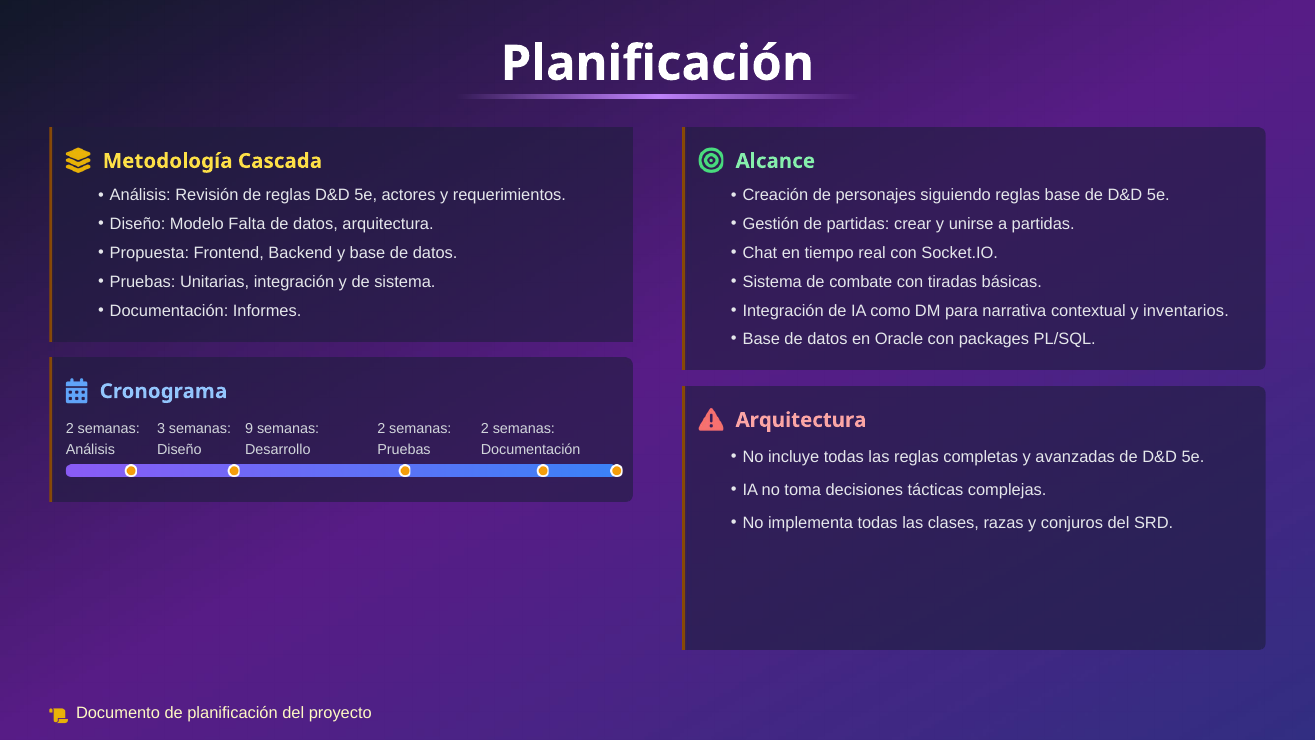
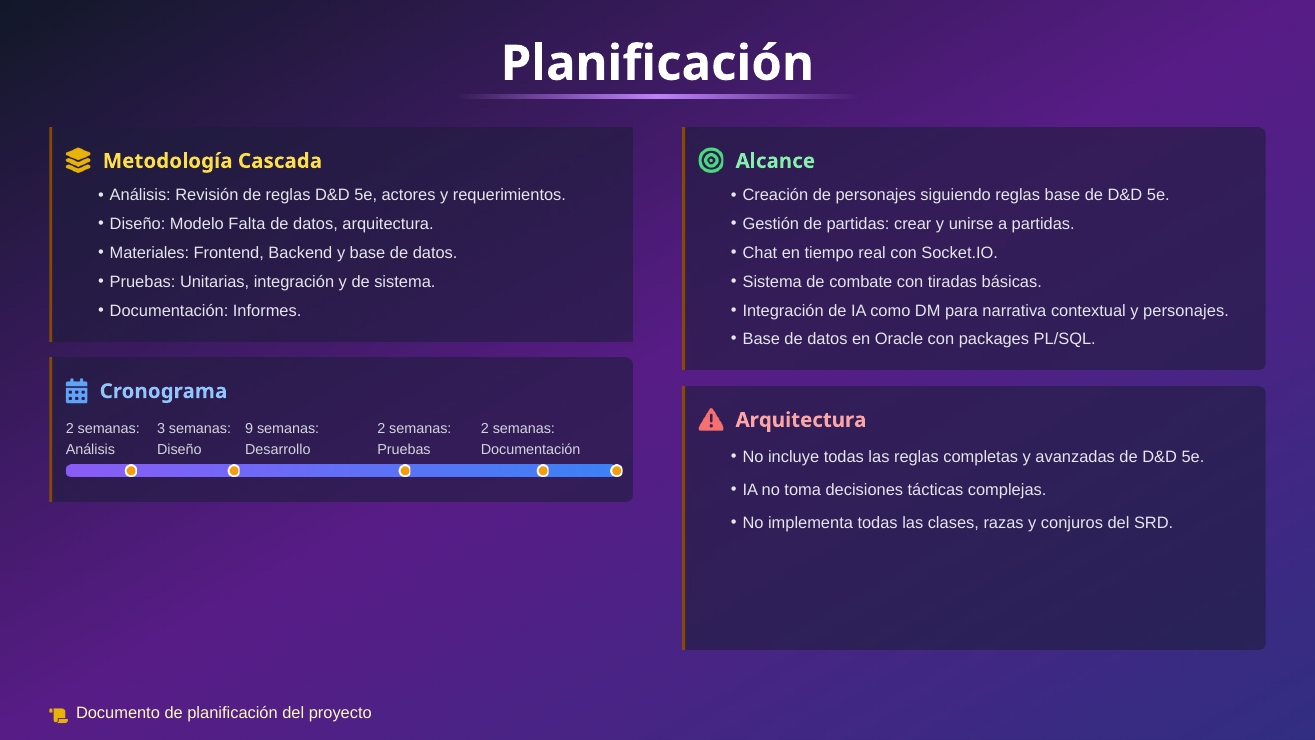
Propuesta: Propuesta -> Materiales
y inventarios: inventarios -> personajes
